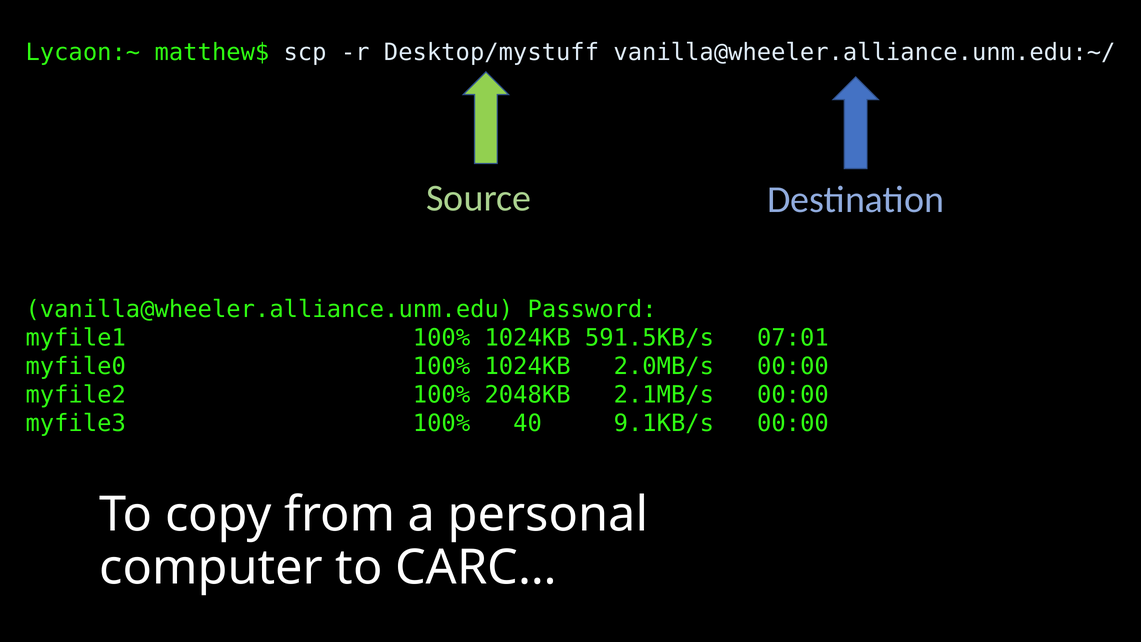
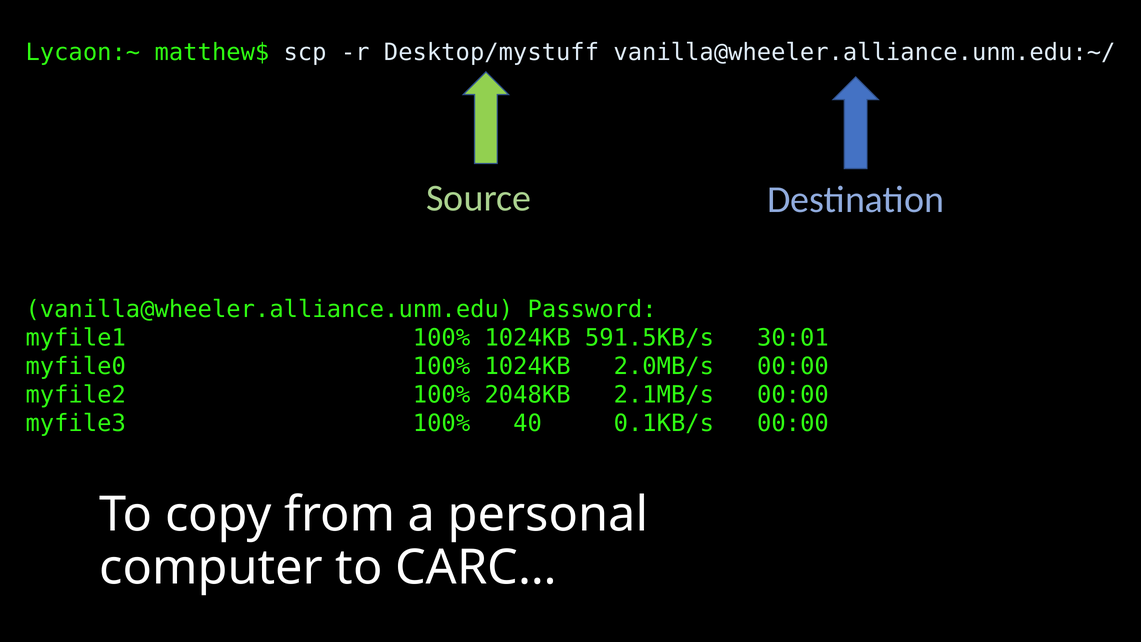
07:01: 07:01 -> 30:01
9.1KB/s: 9.1KB/s -> 0.1KB/s
